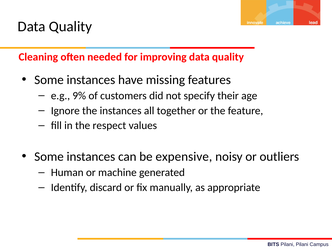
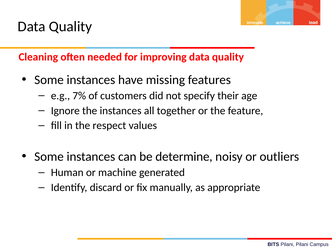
9%: 9% -> 7%
expensive: expensive -> determine
